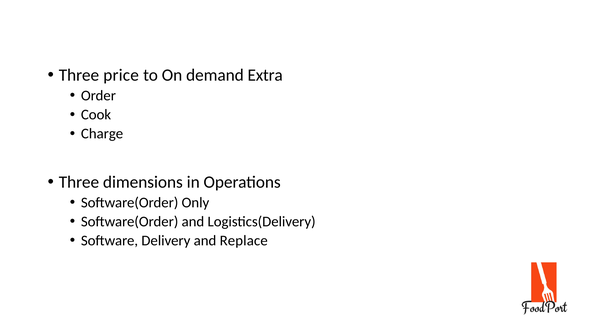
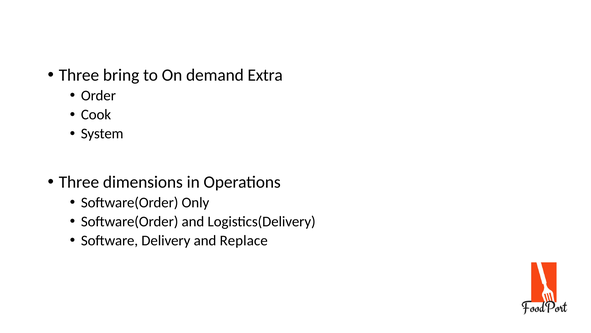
price: price -> bring
Charge: Charge -> System
